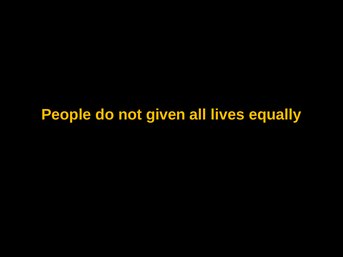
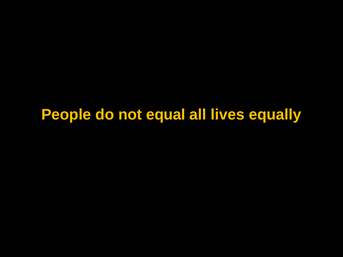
given: given -> equal
